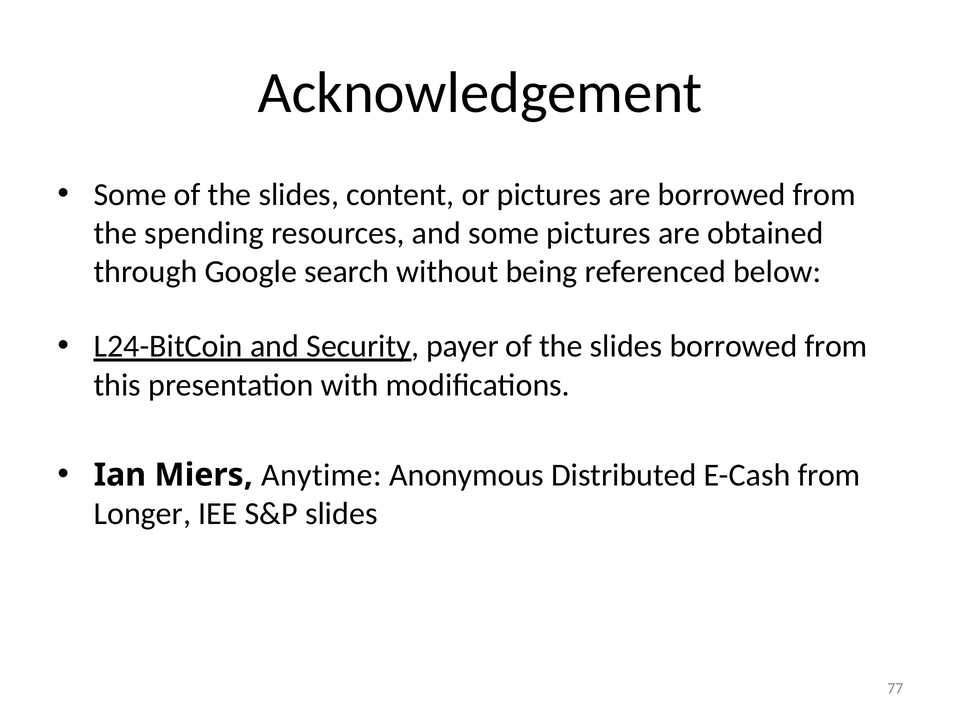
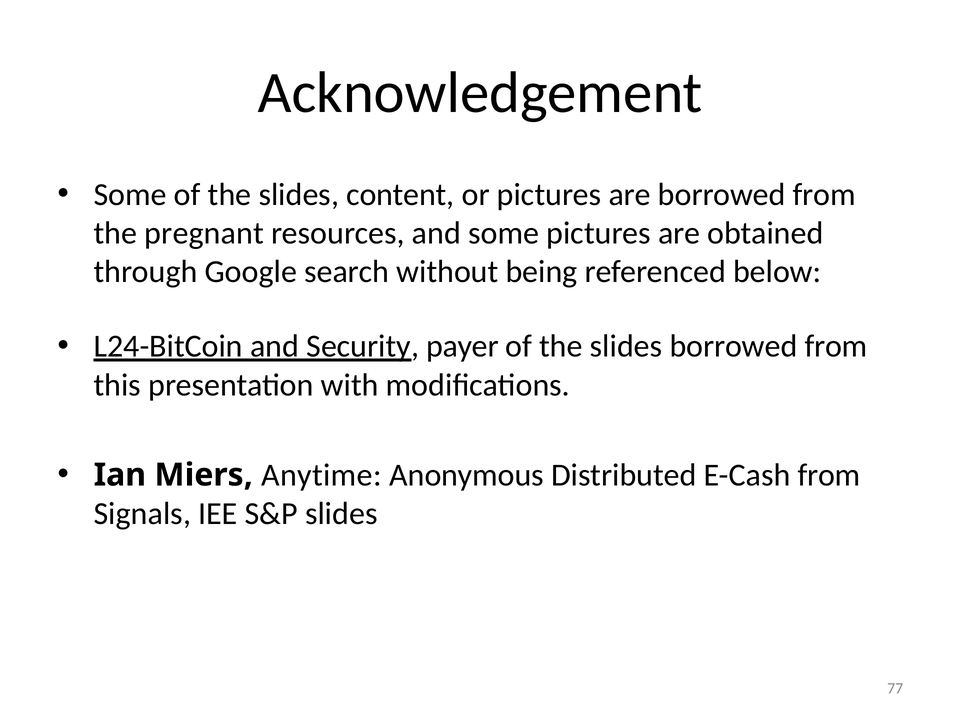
spending: spending -> pregnant
Longer: Longer -> Signals
